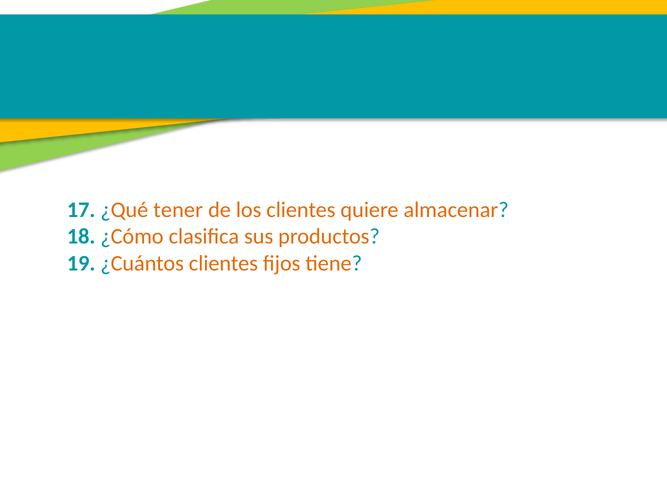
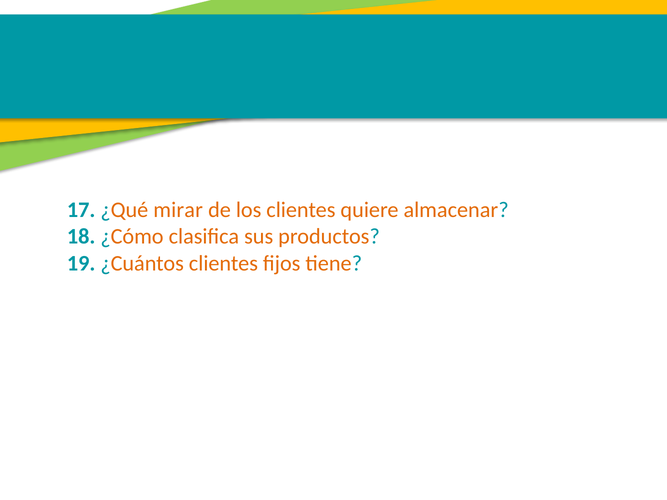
tener: tener -> mirar
